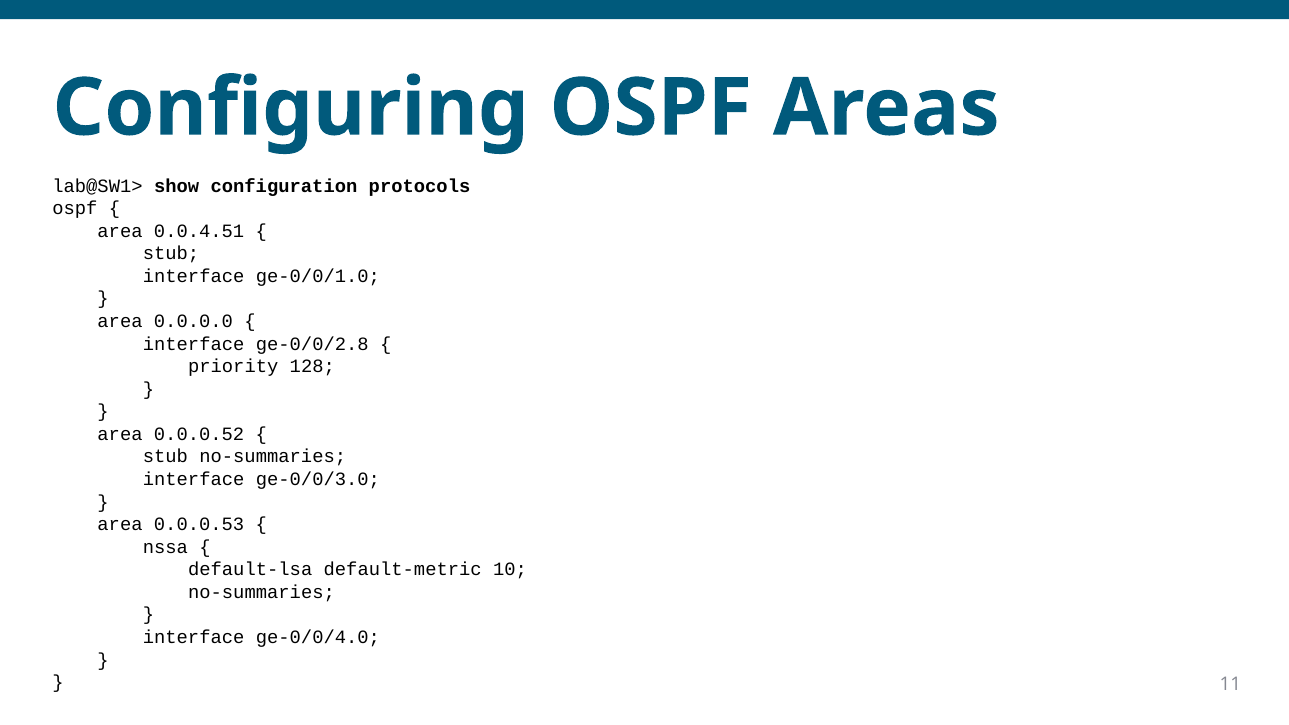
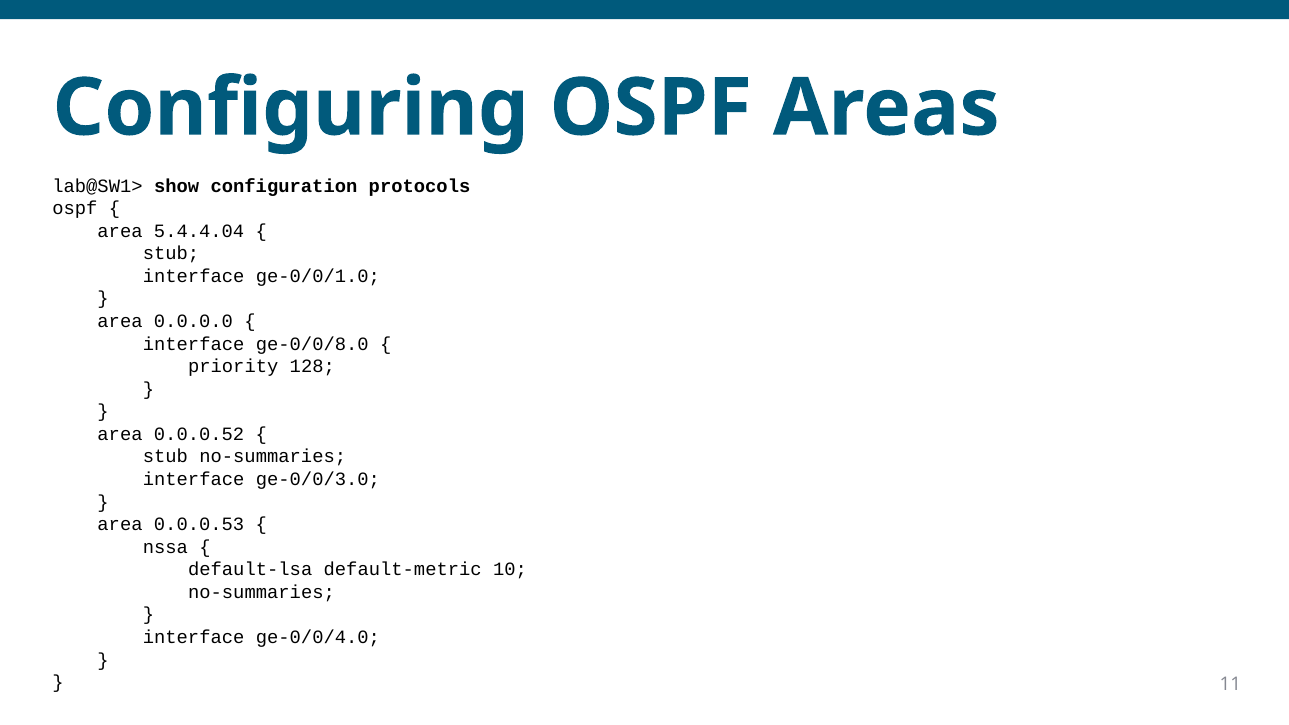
0.0.4.51: 0.0.4.51 -> 5.4.4.04
ge-0/0/2.8: ge-0/0/2.8 -> ge-0/0/8.0
